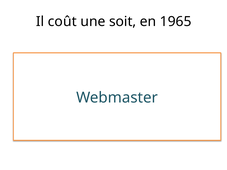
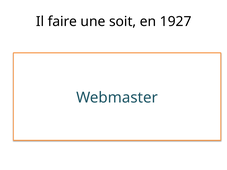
coût: coût -> faire
1965: 1965 -> 1927
